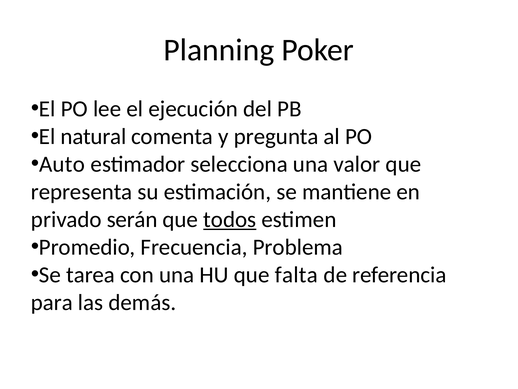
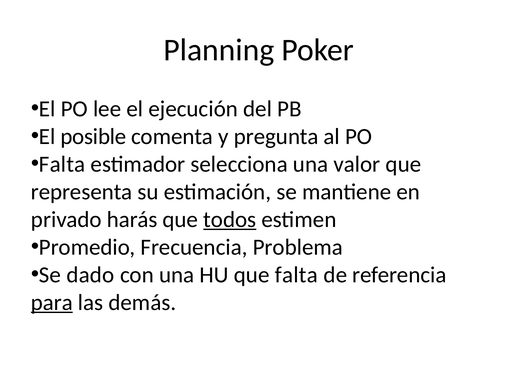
natural: natural -> posible
Auto at (62, 164): Auto -> Falta
serán: serán -> harás
tarea: tarea -> dado
para underline: none -> present
